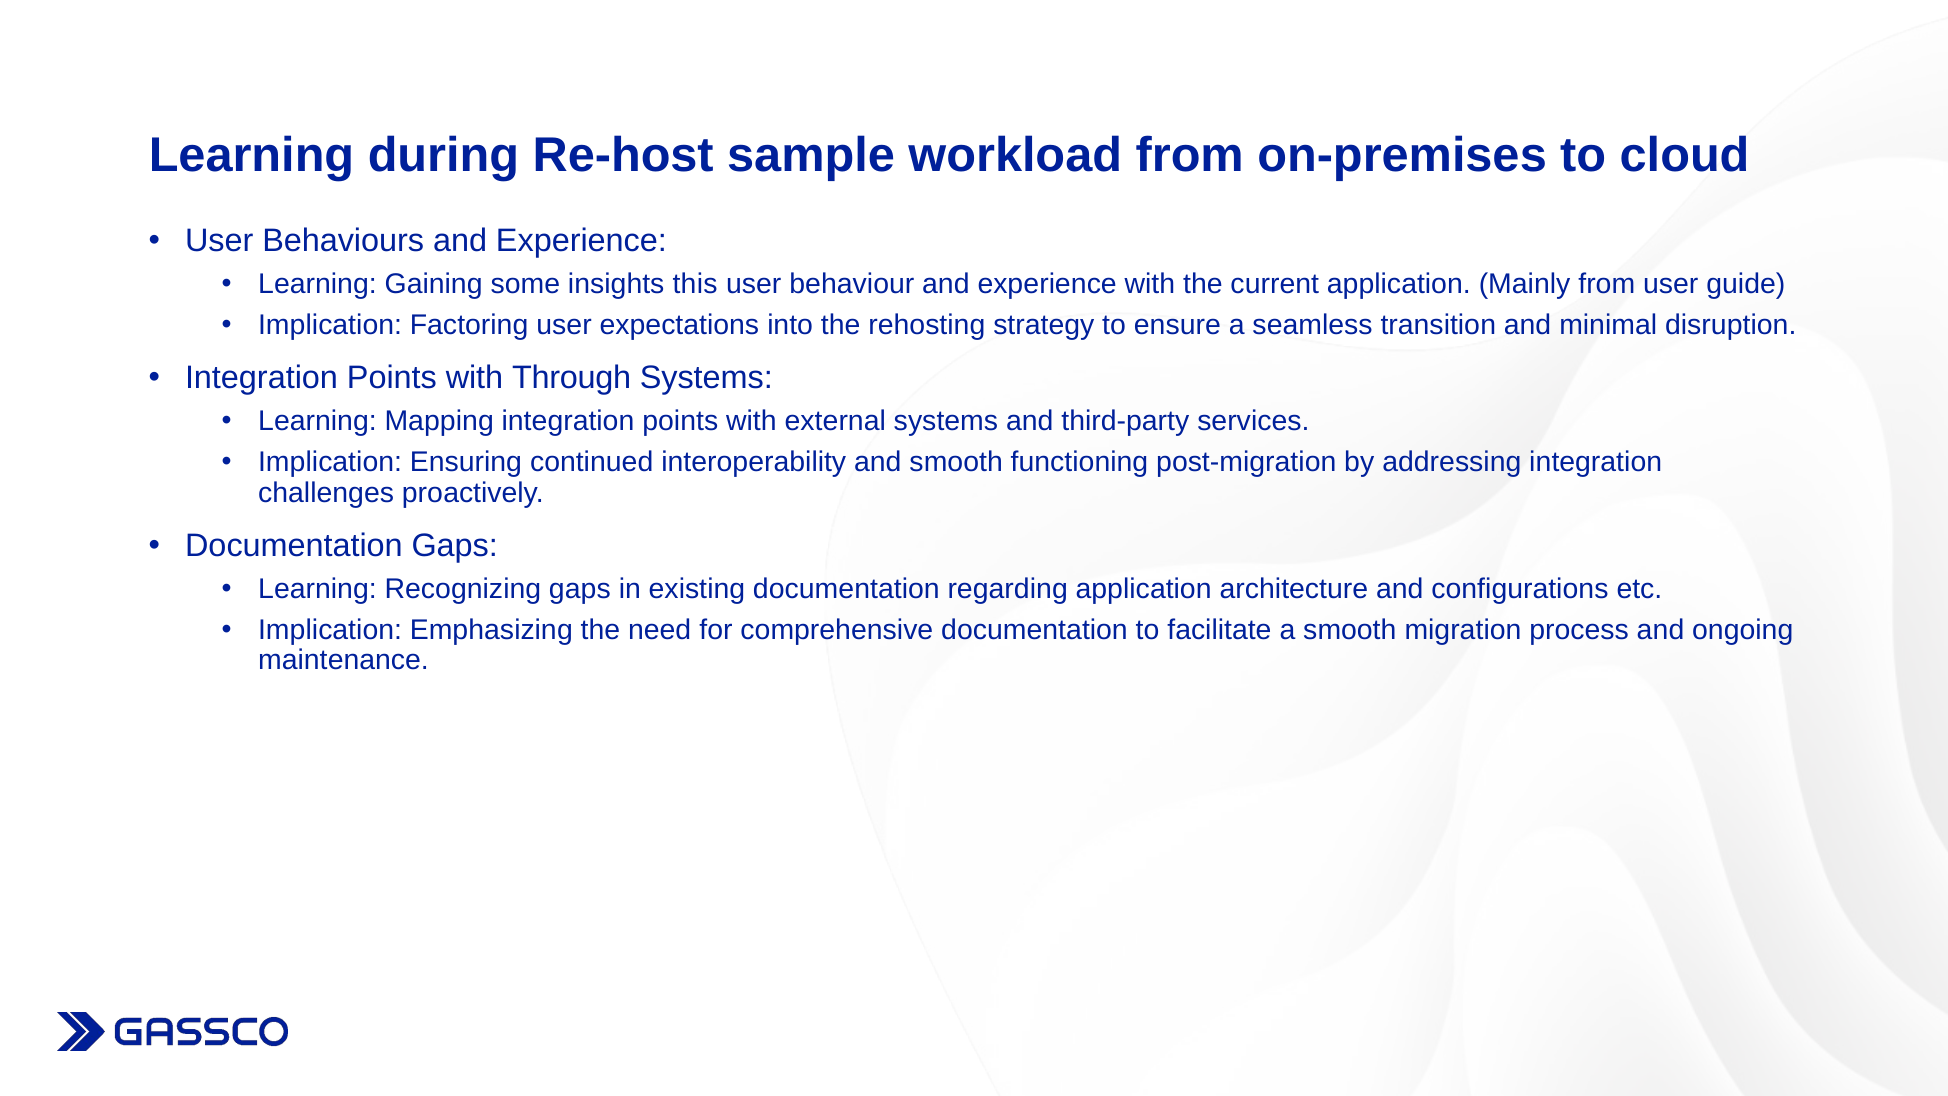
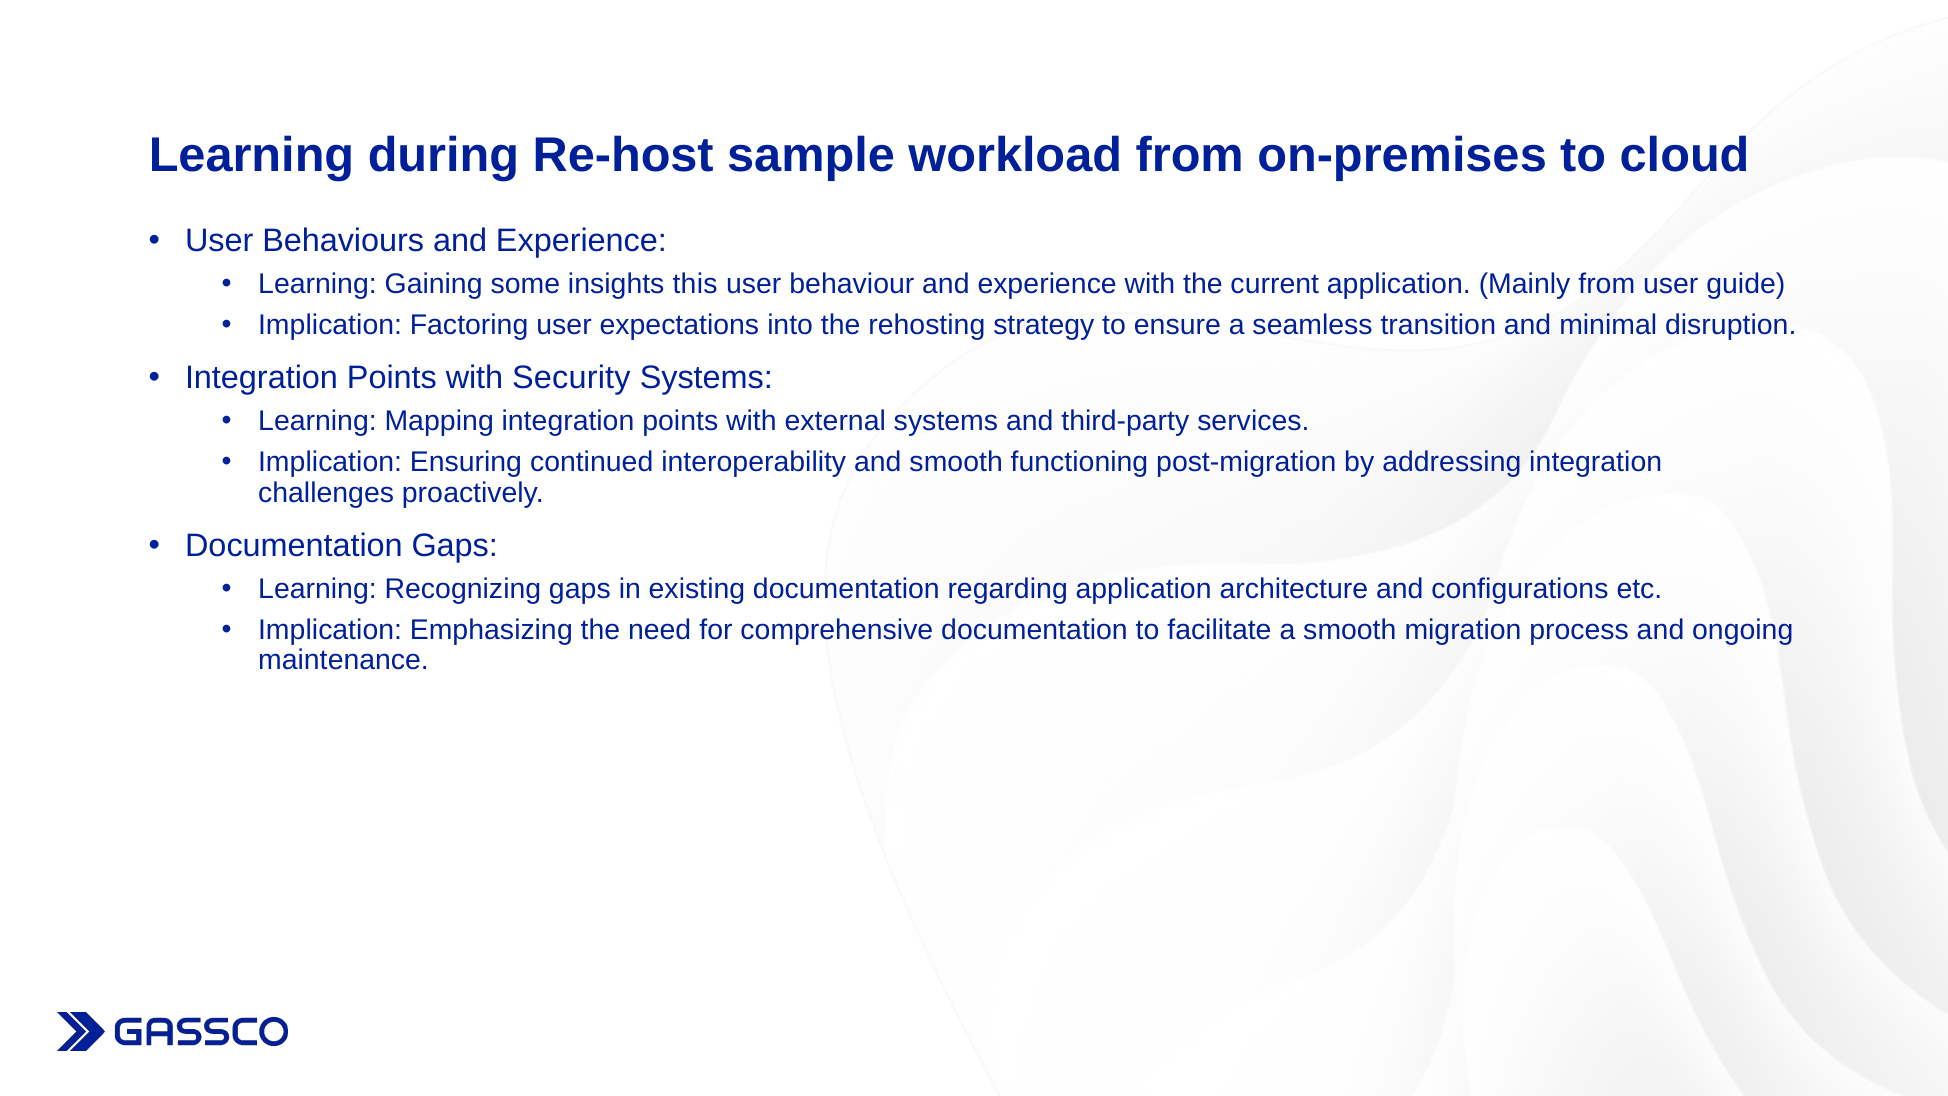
Through: Through -> Security
